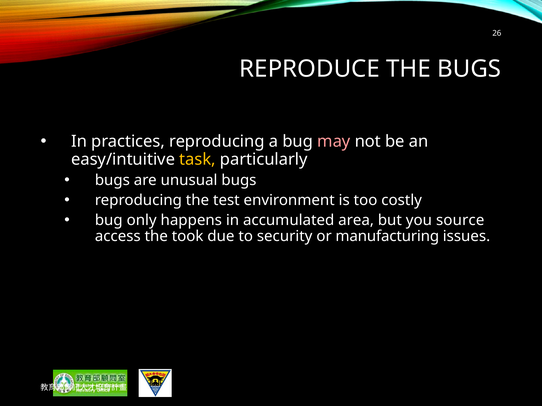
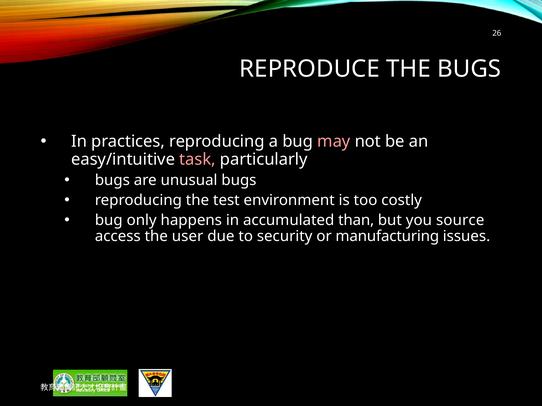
task colour: yellow -> pink
area: area -> than
took: took -> user
